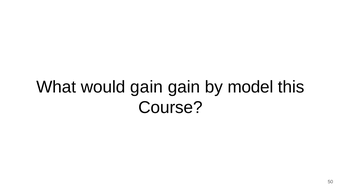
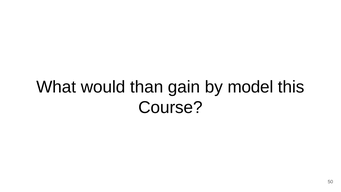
would gain: gain -> than
